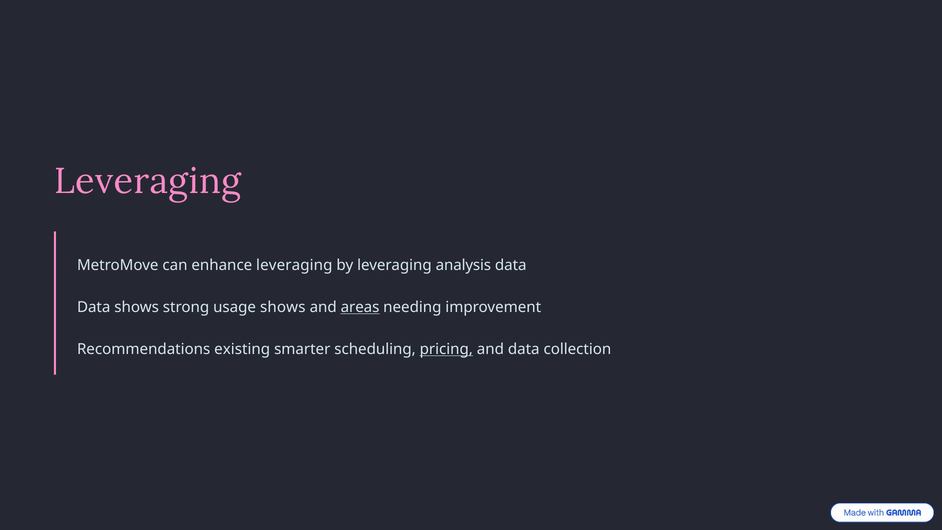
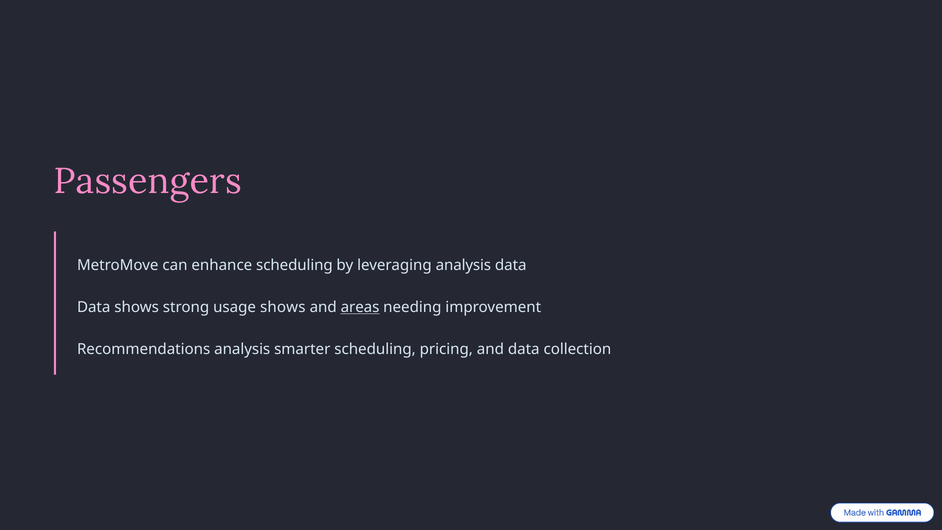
Leveraging at (148, 181): Leveraging -> Passengers
enhance leveraging: leveraging -> scheduling
Recommendations existing: existing -> analysis
pricing underline: present -> none
